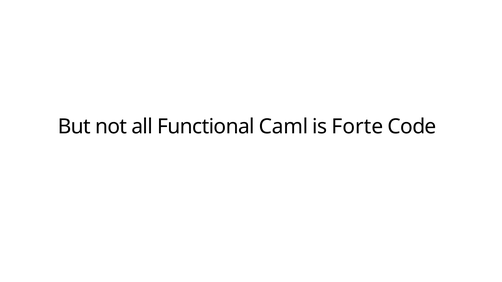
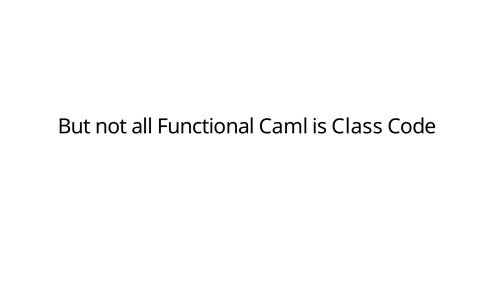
Forte: Forte -> Class
